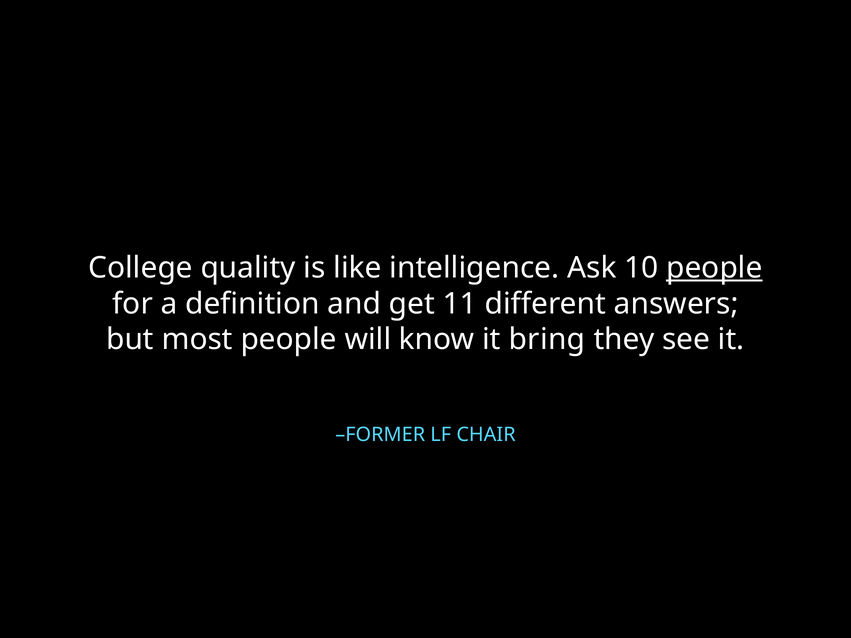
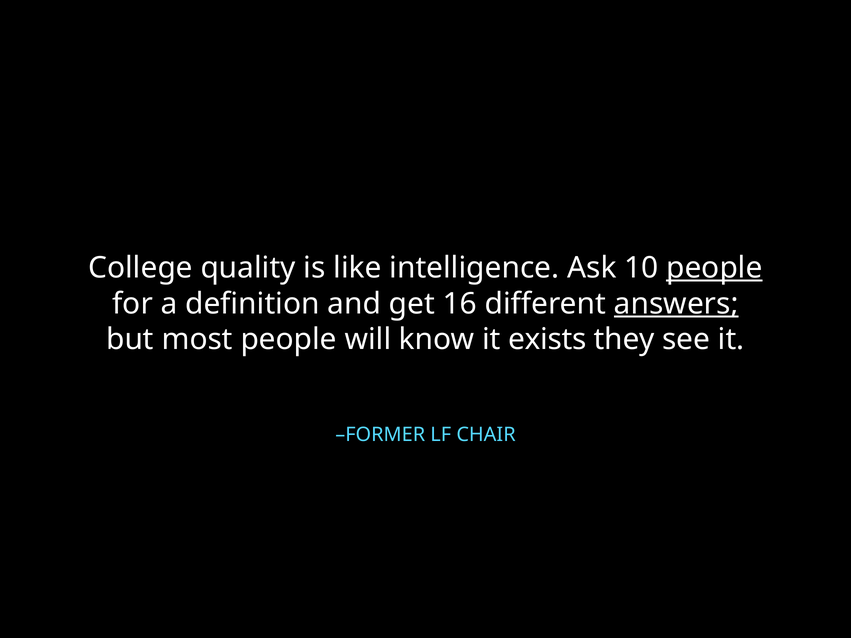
11: 11 -> 16
answers underline: none -> present
bring: bring -> exists
